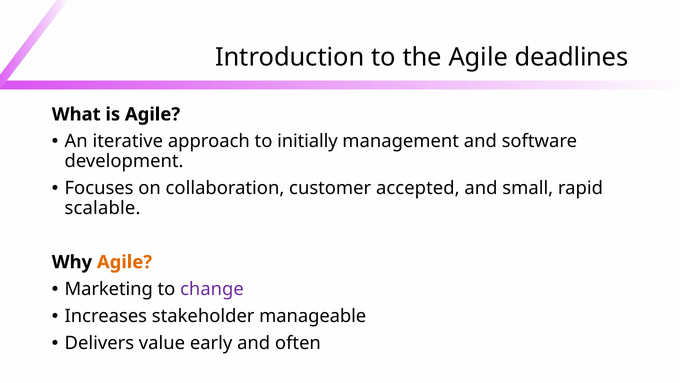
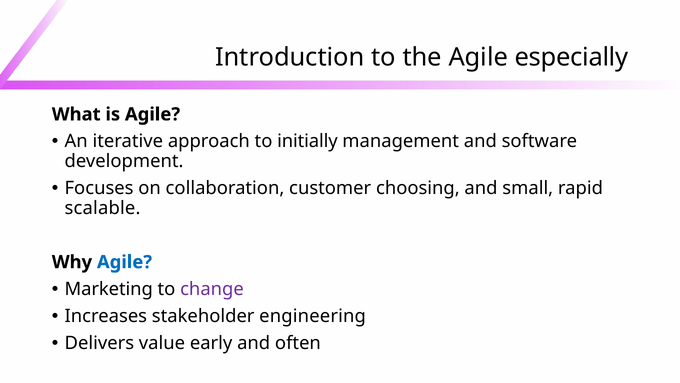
deadlines: deadlines -> especially
accepted: accepted -> choosing
Agile at (124, 262) colour: orange -> blue
manageable: manageable -> engineering
